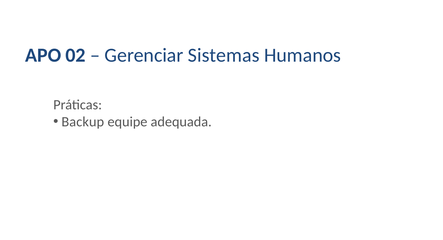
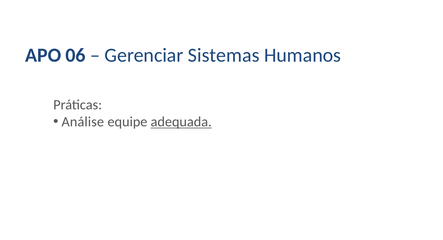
02: 02 -> 06
Backup: Backup -> Análise
adequada underline: none -> present
